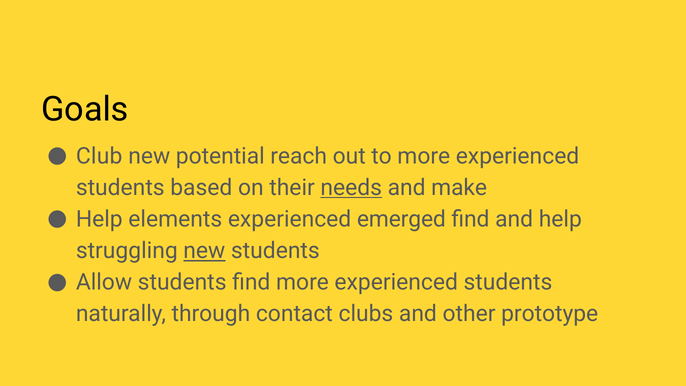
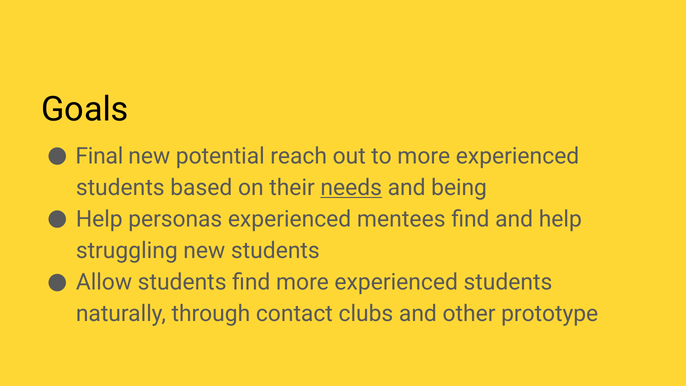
Club: Club -> Final
make: make -> being
elements: elements -> personas
emerged: emerged -> mentees
new at (204, 251) underline: present -> none
